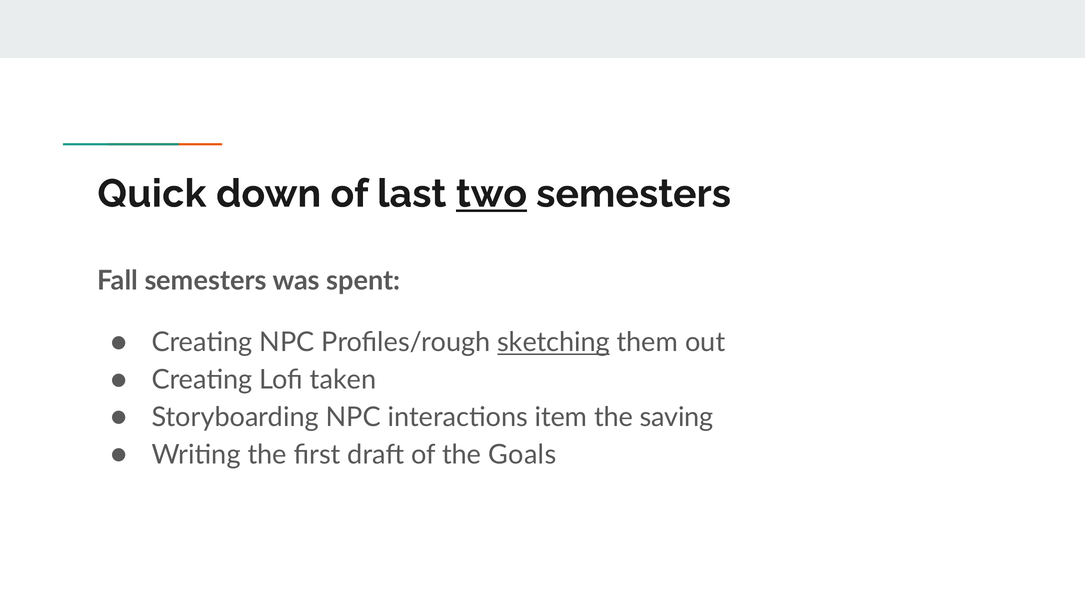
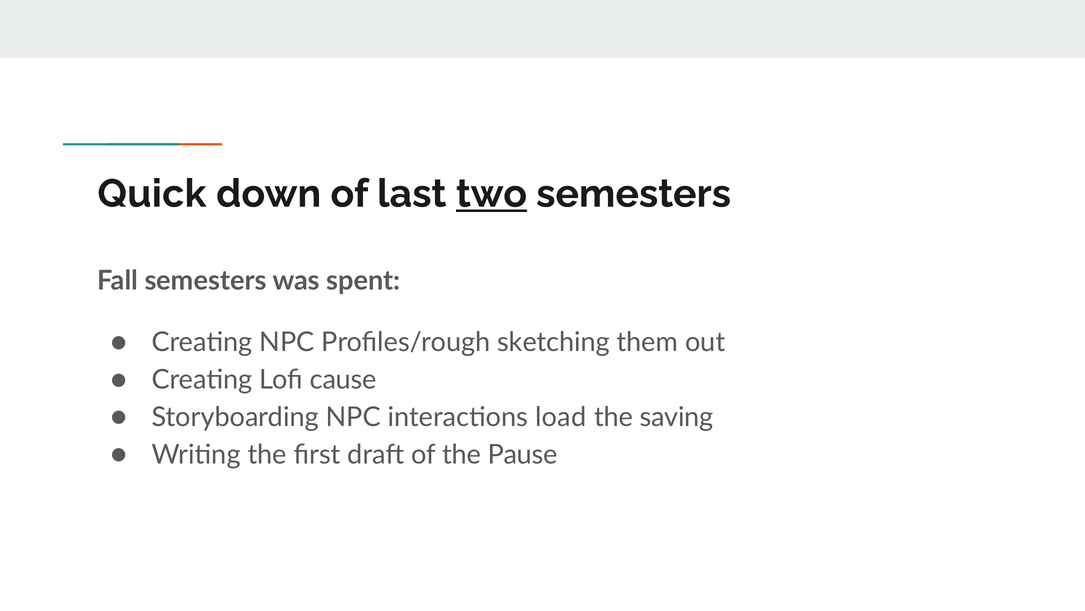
sketching underline: present -> none
taken: taken -> cause
item: item -> load
Goals: Goals -> Pause
